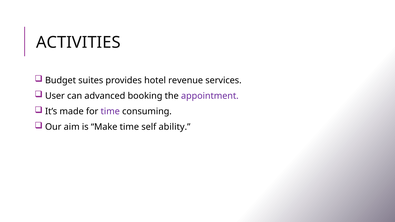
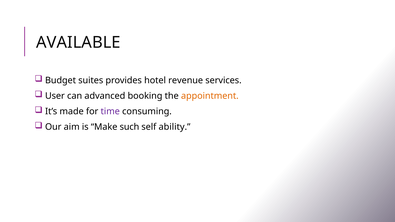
ACTIVITIES: ACTIVITIES -> AVAILABLE
appointment colour: purple -> orange
Make time: time -> such
